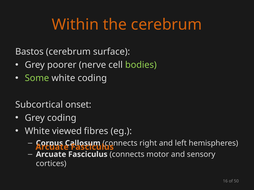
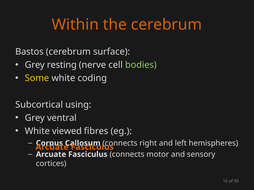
poorer: poorer -> resting
Some colour: light green -> yellow
onset: onset -> using
Grey coding: coding -> ventral
